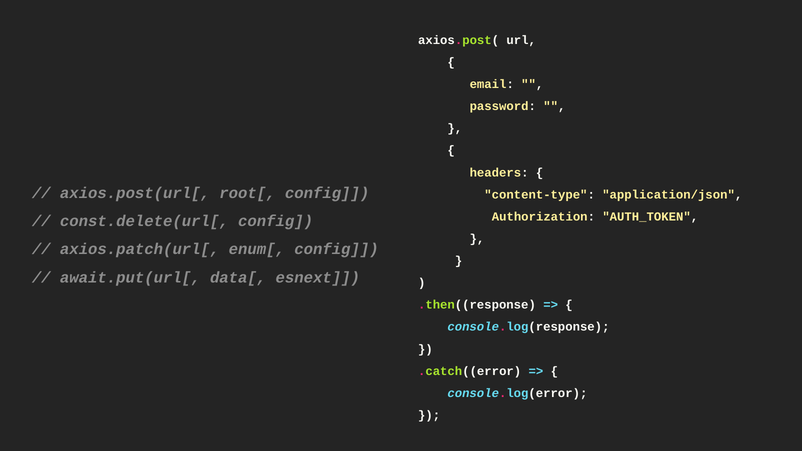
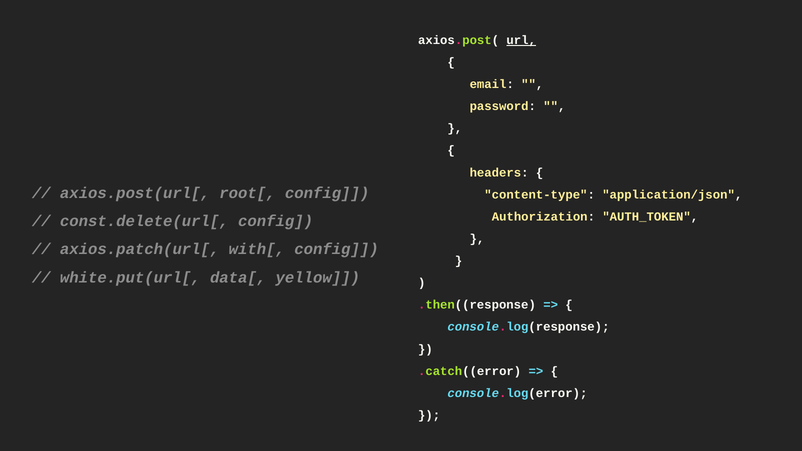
url underline: none -> present
enum[: enum[ -> with[
await.put(url[: await.put(url[ -> white.put(url[
esnext: esnext -> yellow
